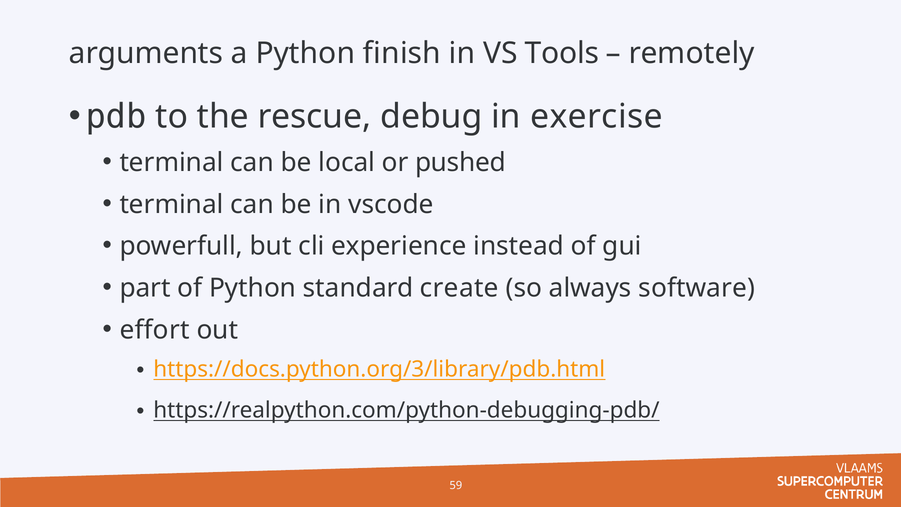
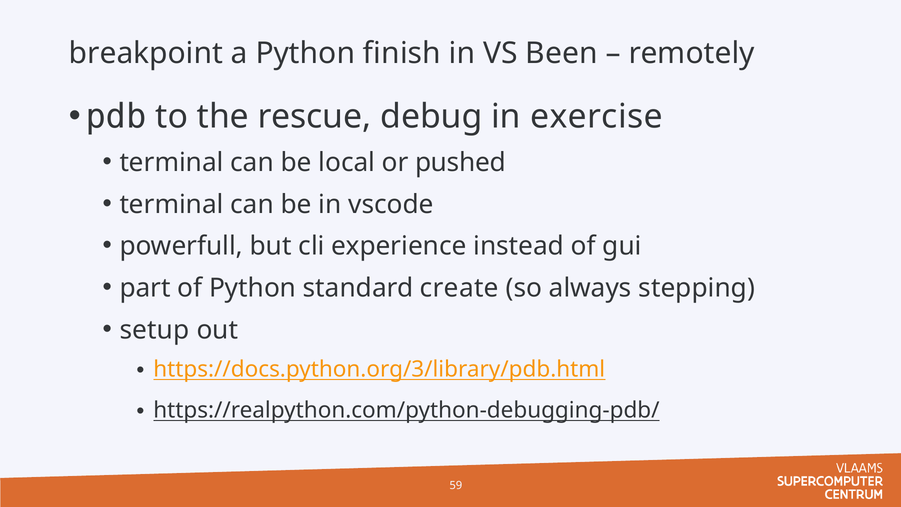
arguments: arguments -> breakpoint
Tools: Tools -> Been
software: software -> stepping
effort: effort -> setup
